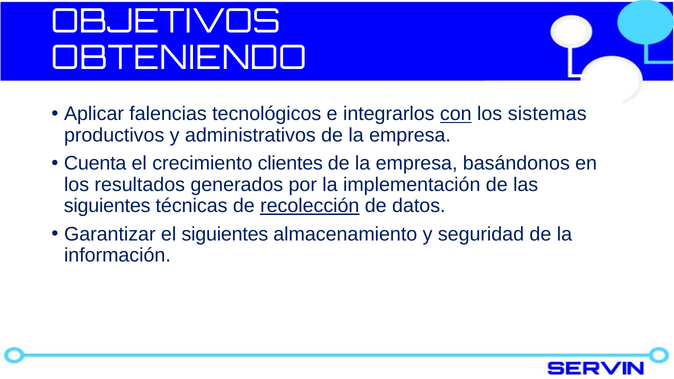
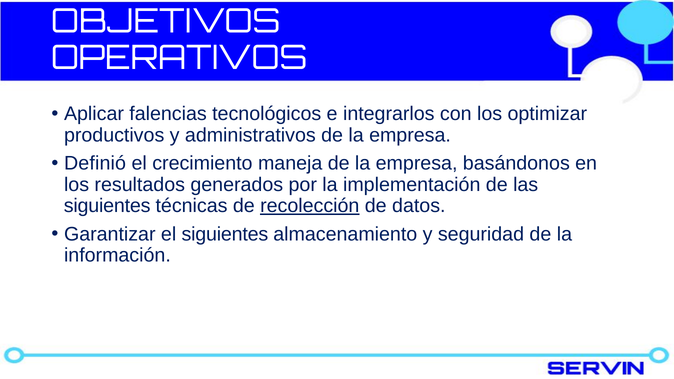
OBTENIENDO: OBTENIENDO -> OPERATIVOS
con underline: present -> none
sistemas: sistemas -> optimizar
Cuenta: Cuenta -> Definió
clientes: clientes -> maneja
